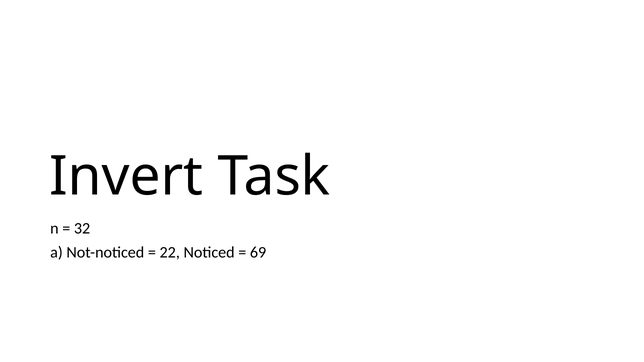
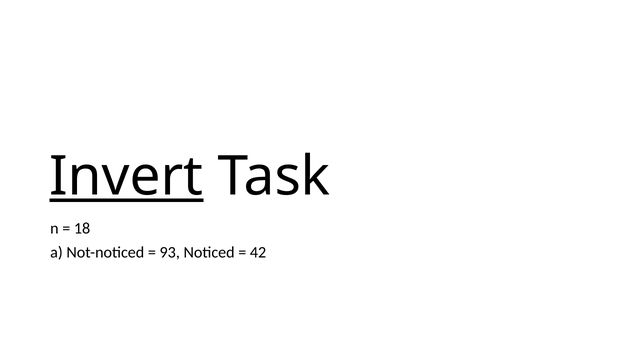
Invert underline: none -> present
32: 32 -> 18
22: 22 -> 93
69: 69 -> 42
